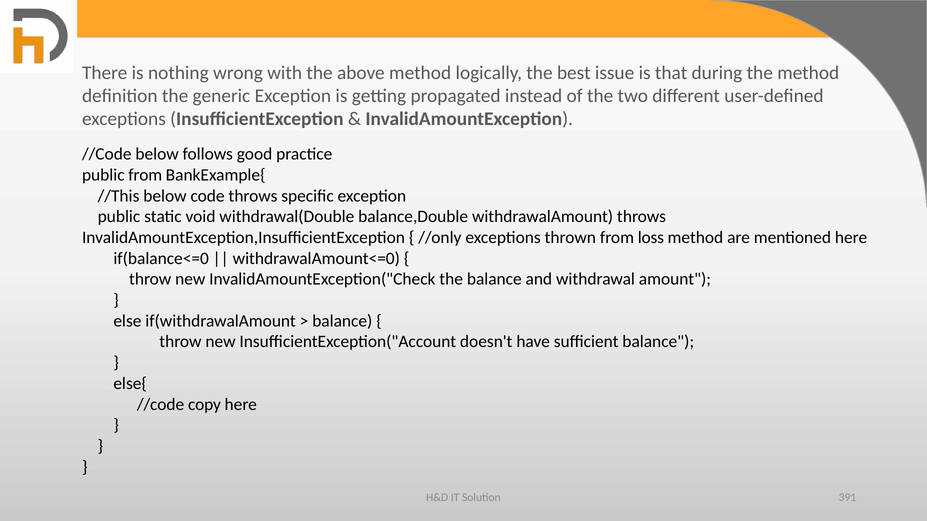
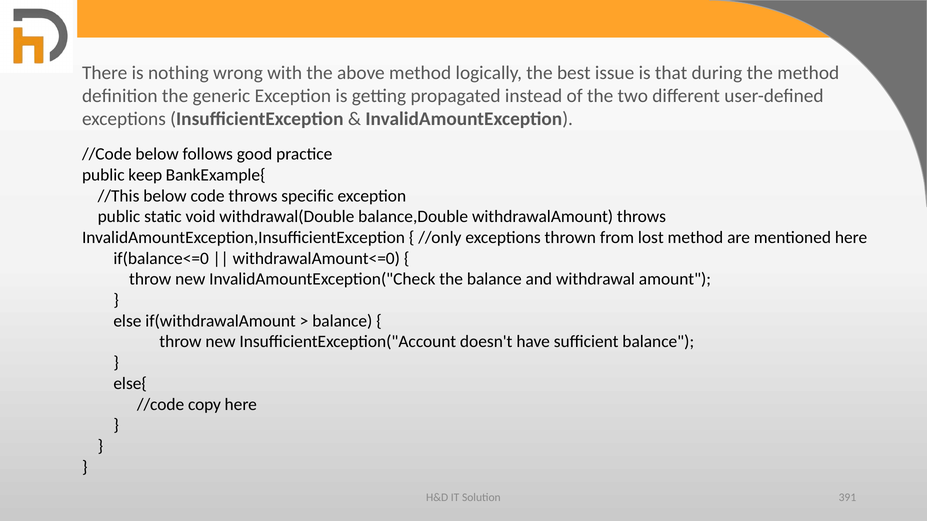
public from: from -> keep
loss: loss -> lost
